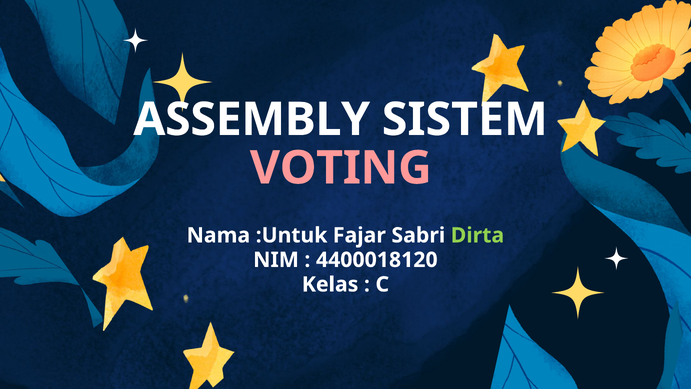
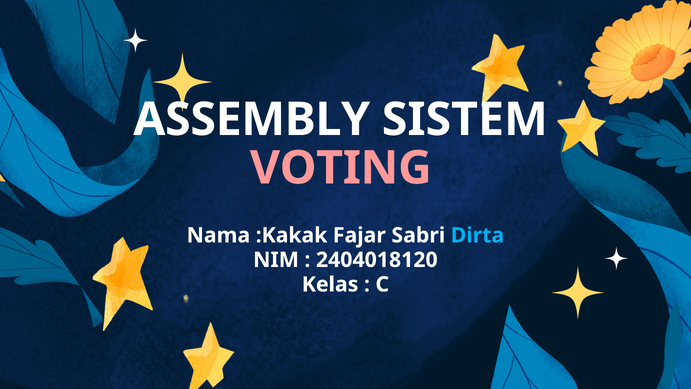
:Untuk: :Untuk -> :Kakak
Dirta colour: light green -> light blue
4400018120: 4400018120 -> 2404018120
